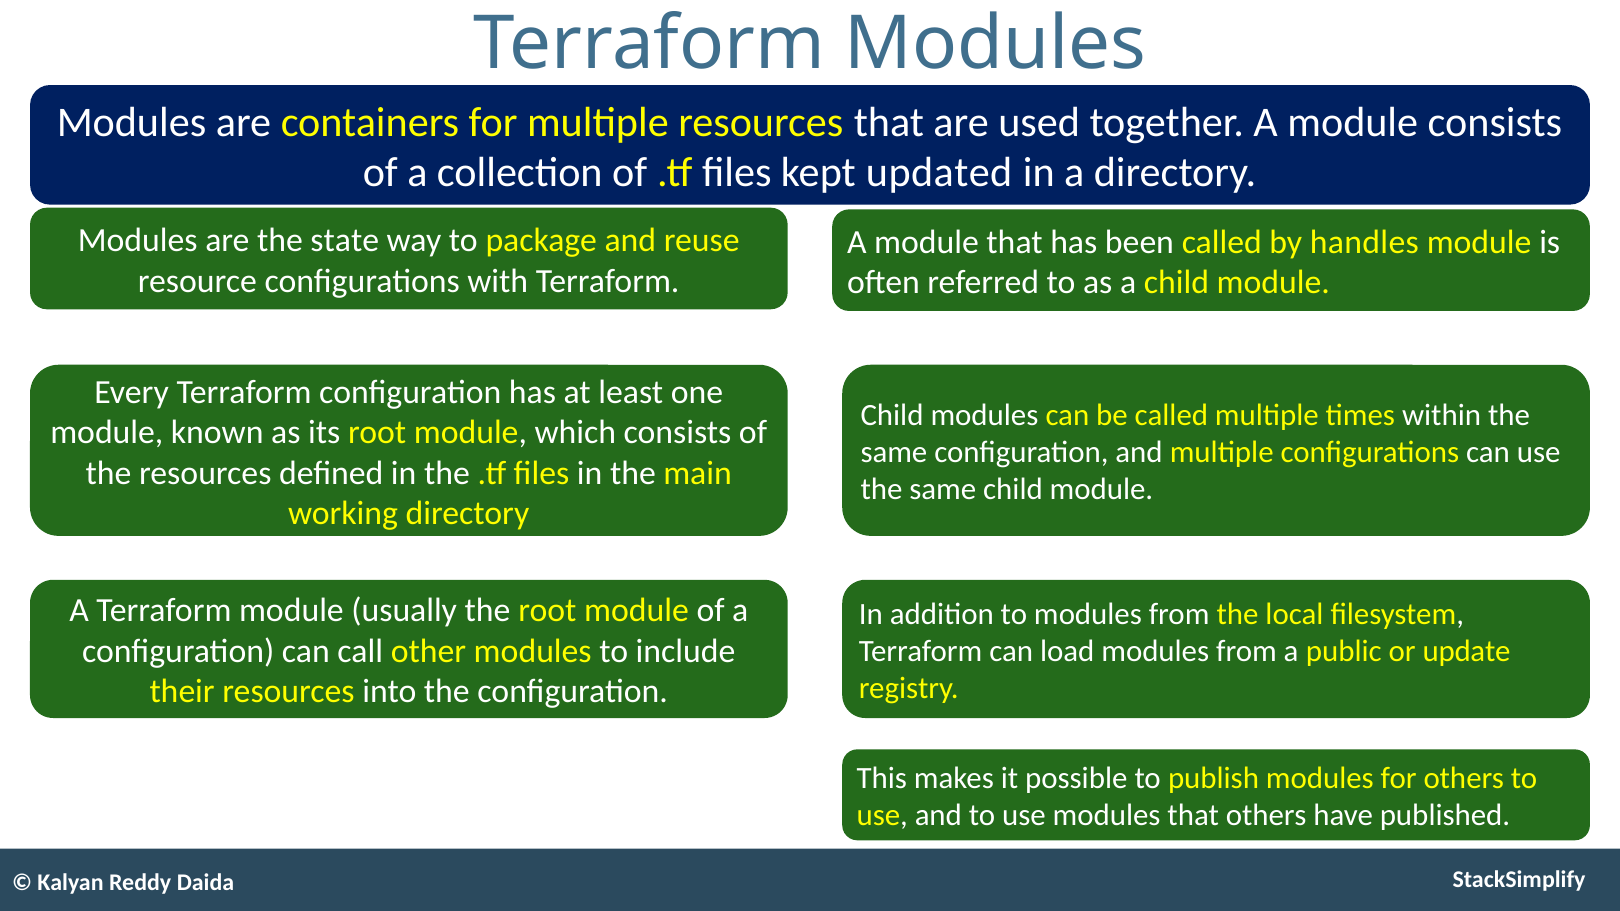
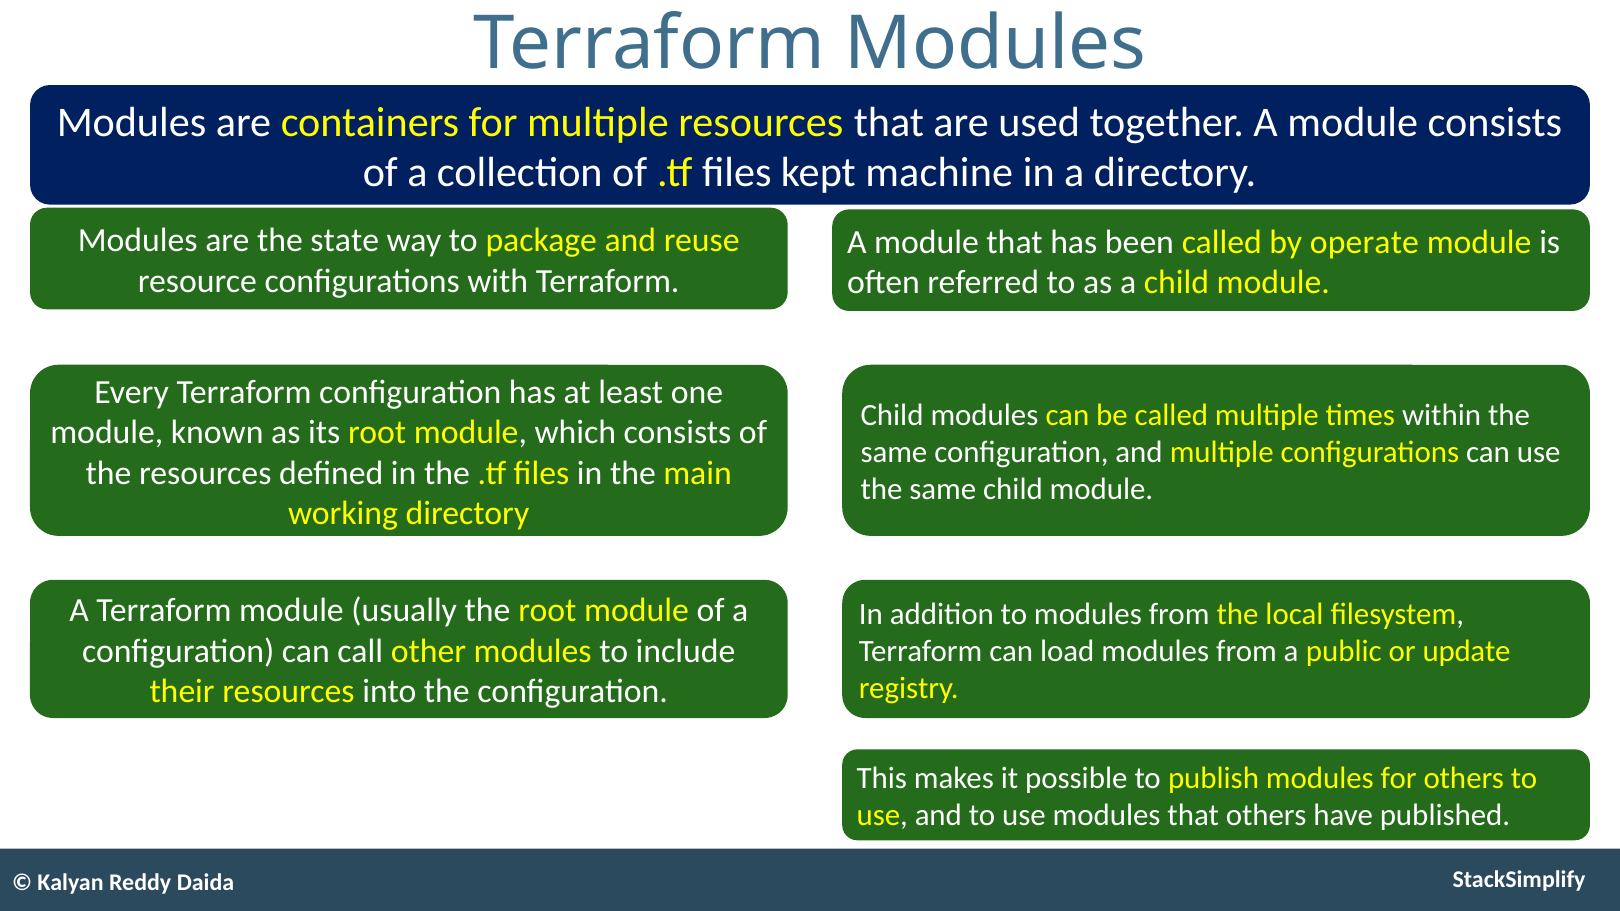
updated: updated -> machine
handles: handles -> operate
